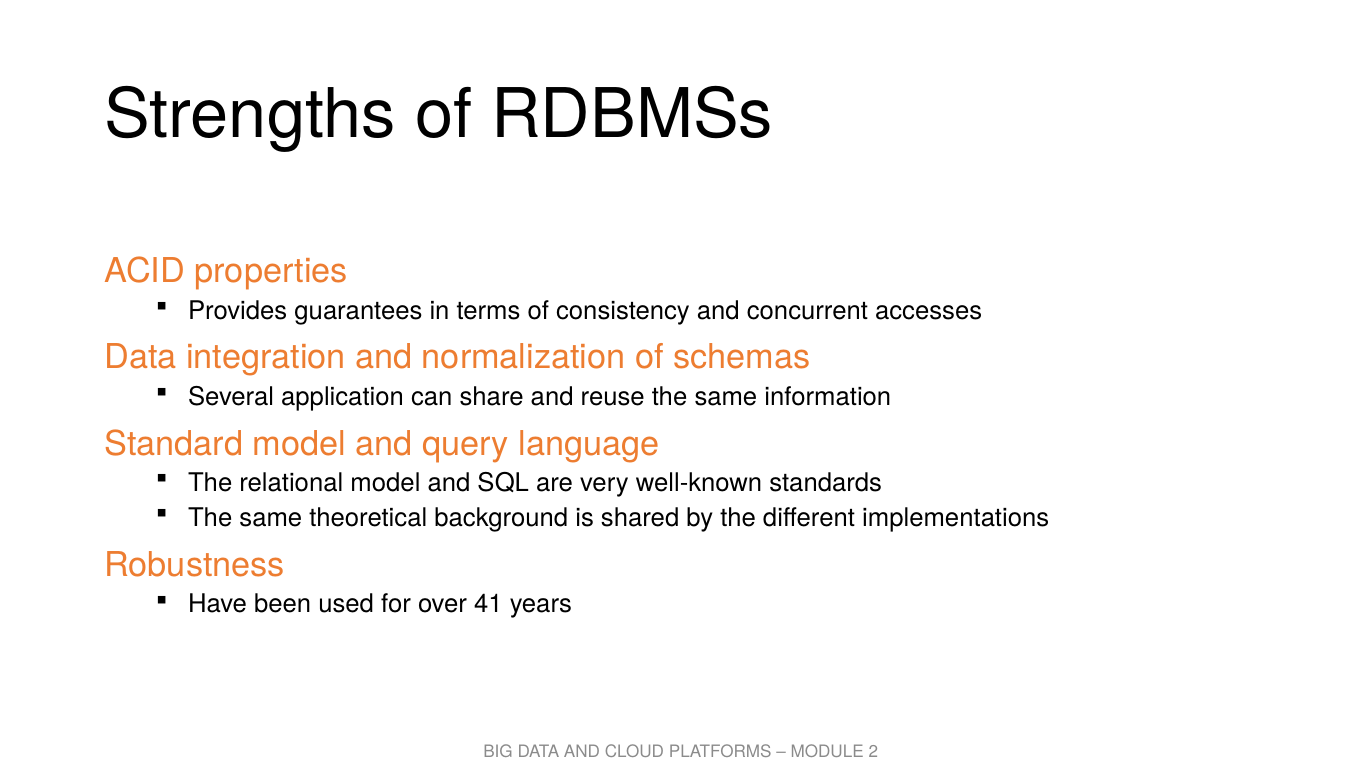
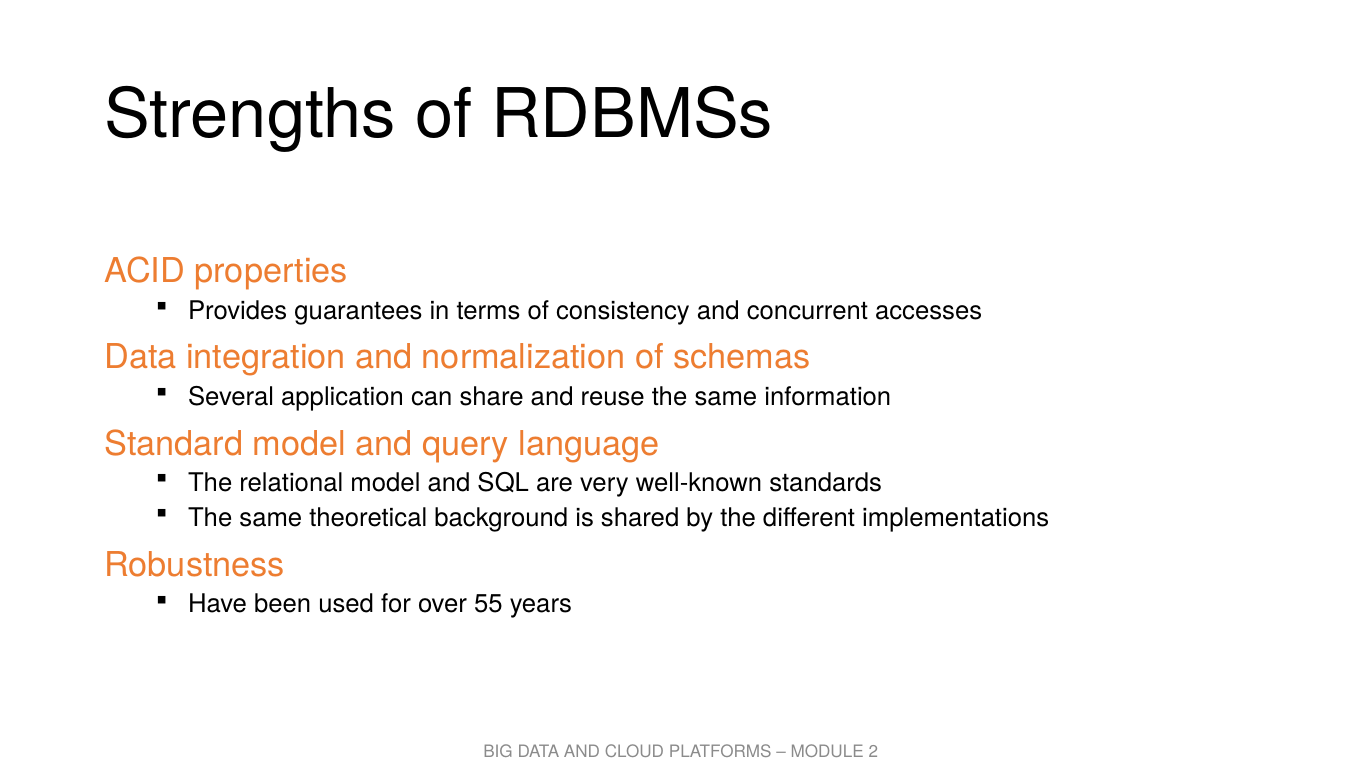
41: 41 -> 55
